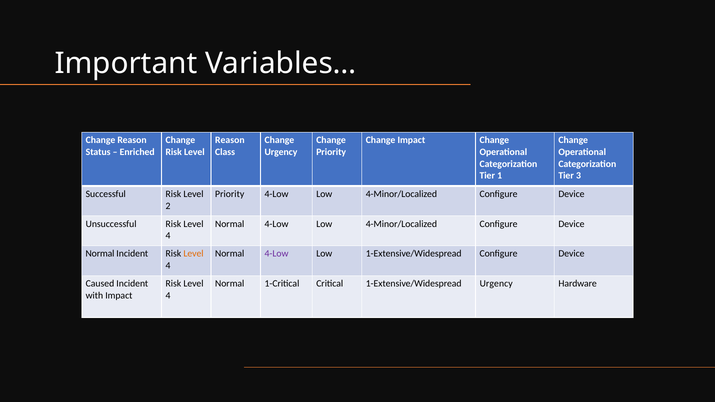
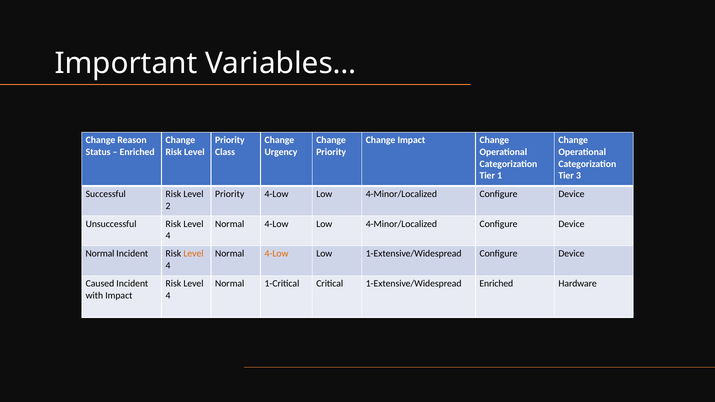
Reason at (230, 140): Reason -> Priority
4-Low at (277, 254) colour: purple -> orange
1-Extensive/Widespread Urgency: Urgency -> Enriched
